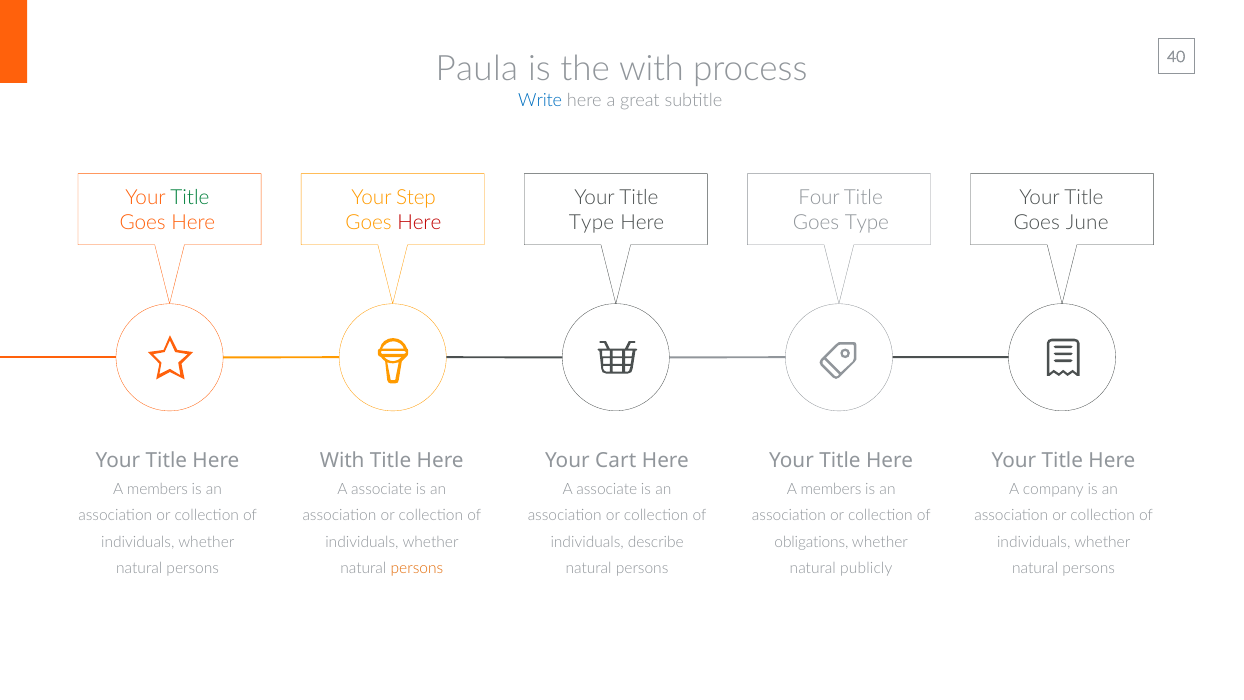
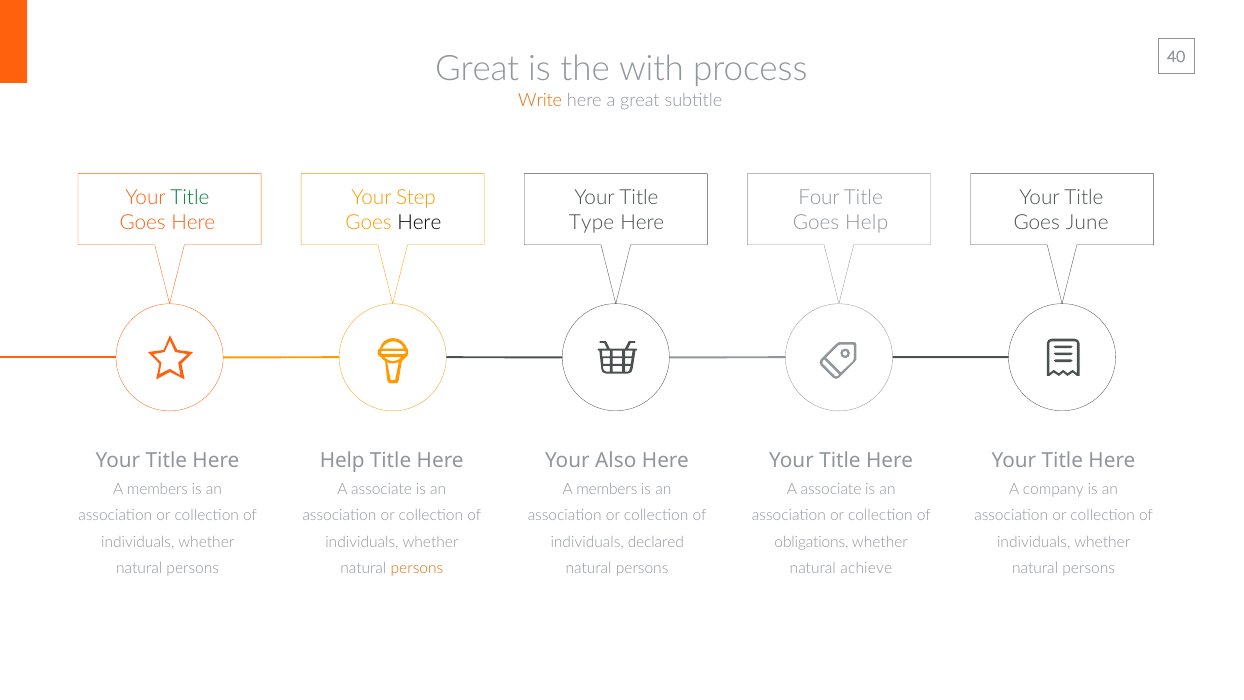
Paula at (477, 68): Paula -> Great
Write colour: blue -> orange
Here at (419, 222) colour: red -> black
Goes Type: Type -> Help
With at (342, 461): With -> Help
Cart: Cart -> Also
associate at (607, 490): associate -> members
members at (831, 490): members -> associate
describe: describe -> declared
publicly: publicly -> achieve
